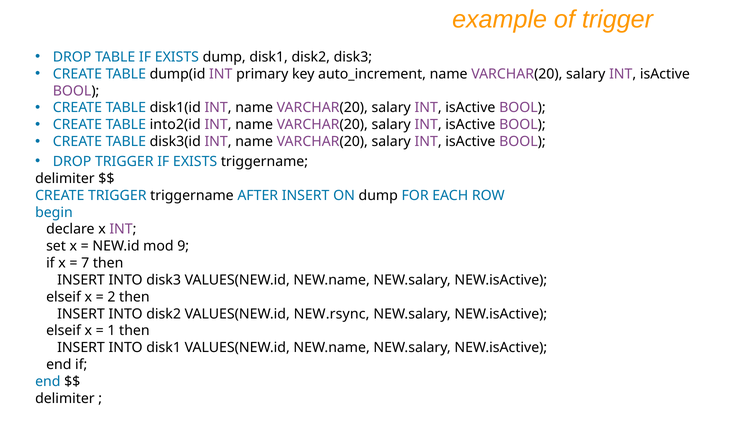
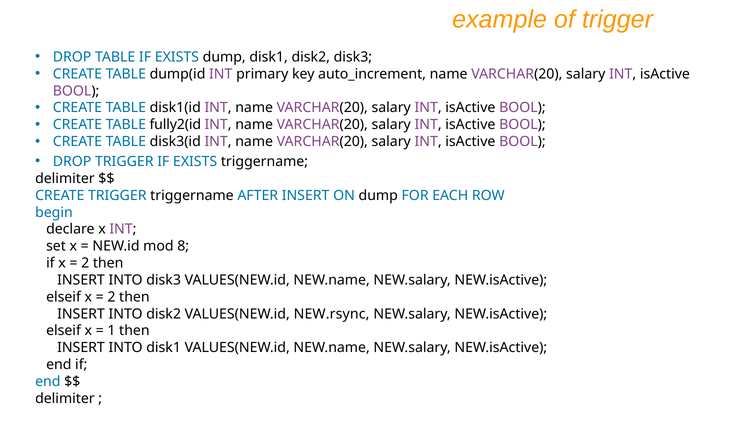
into2(id: into2(id -> fully2(id
9: 9 -> 8
7 at (85, 263): 7 -> 2
